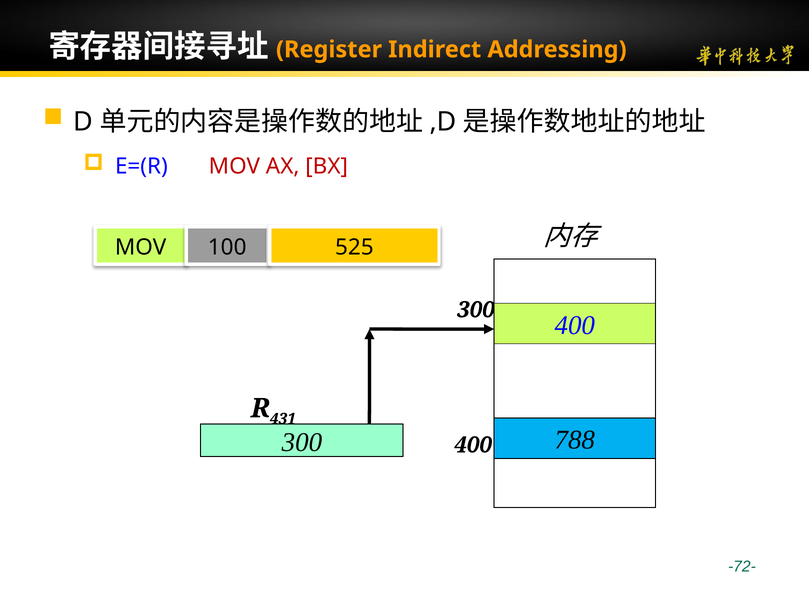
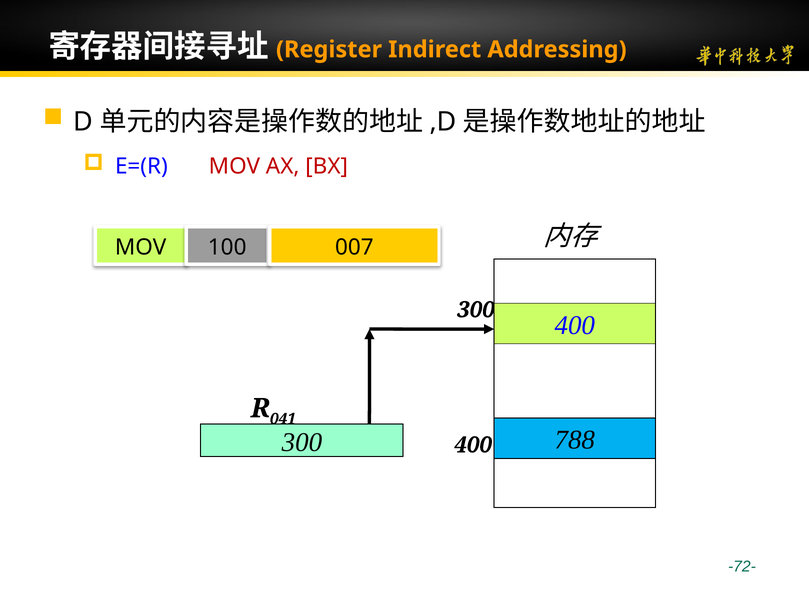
525: 525 -> 007
431: 431 -> 041
